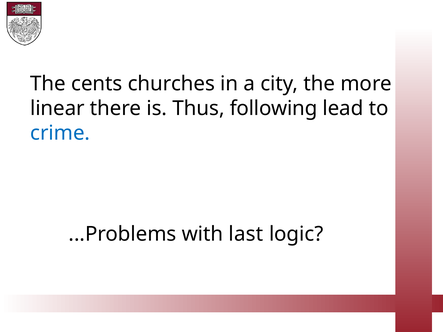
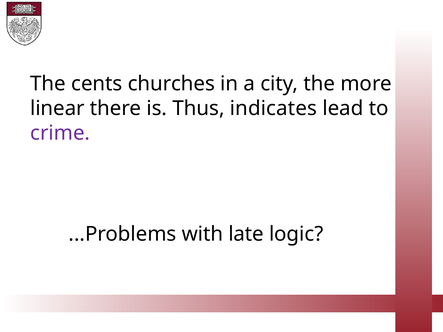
following: following -> indicates
crime colour: blue -> purple
last: last -> late
